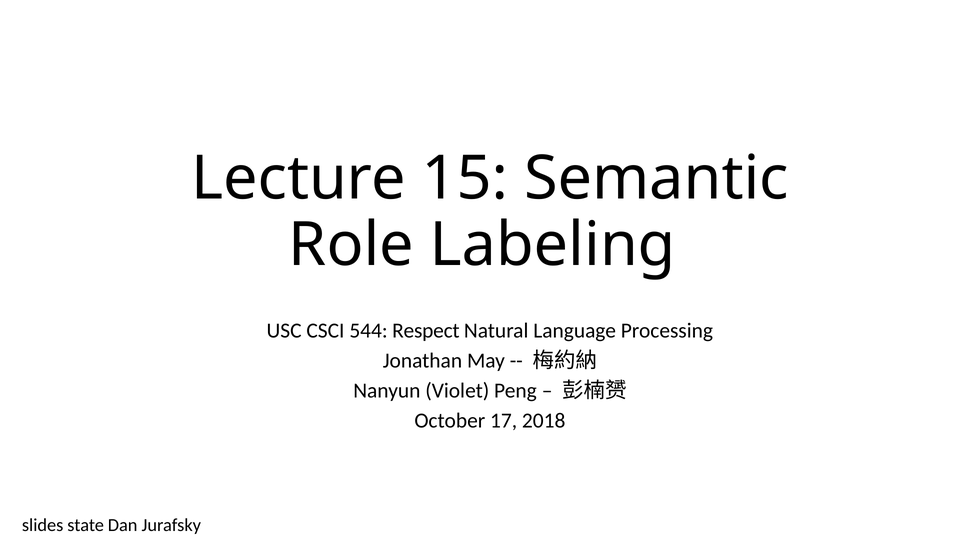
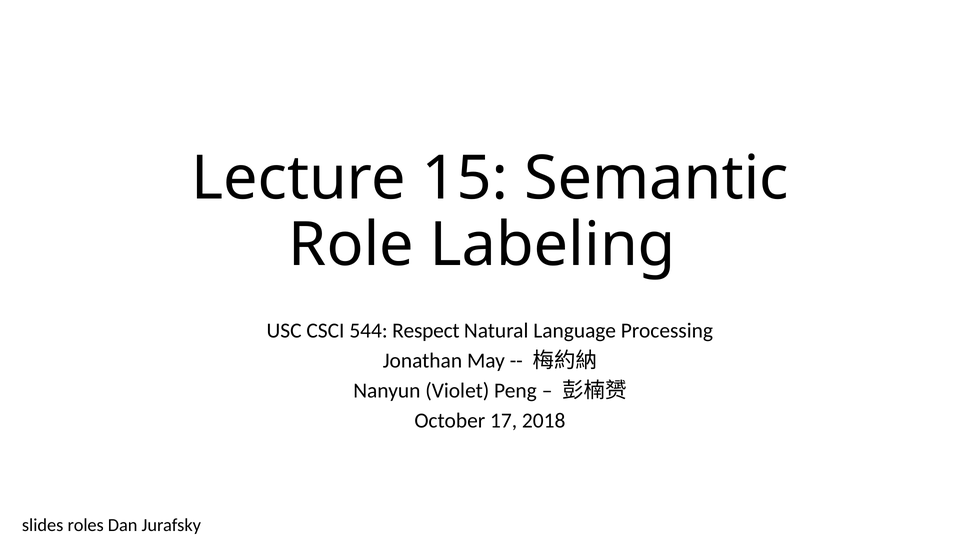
state: state -> roles
